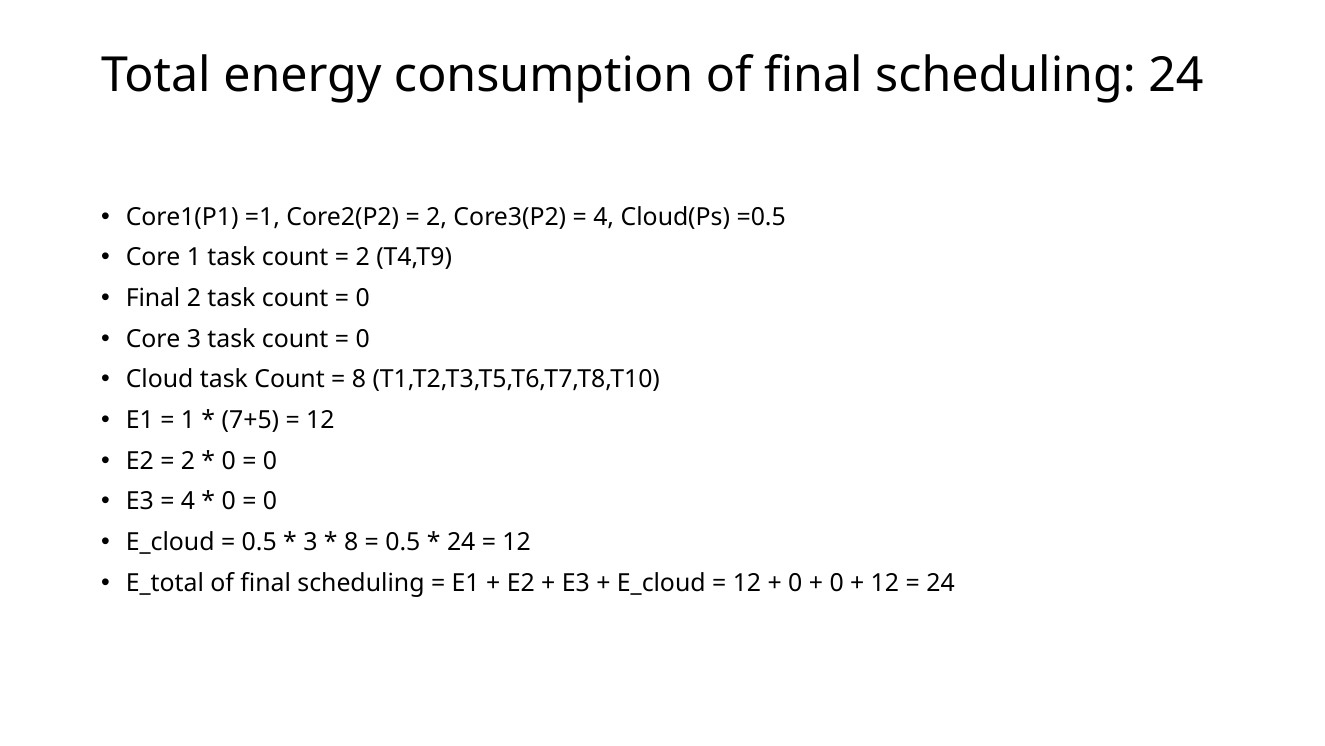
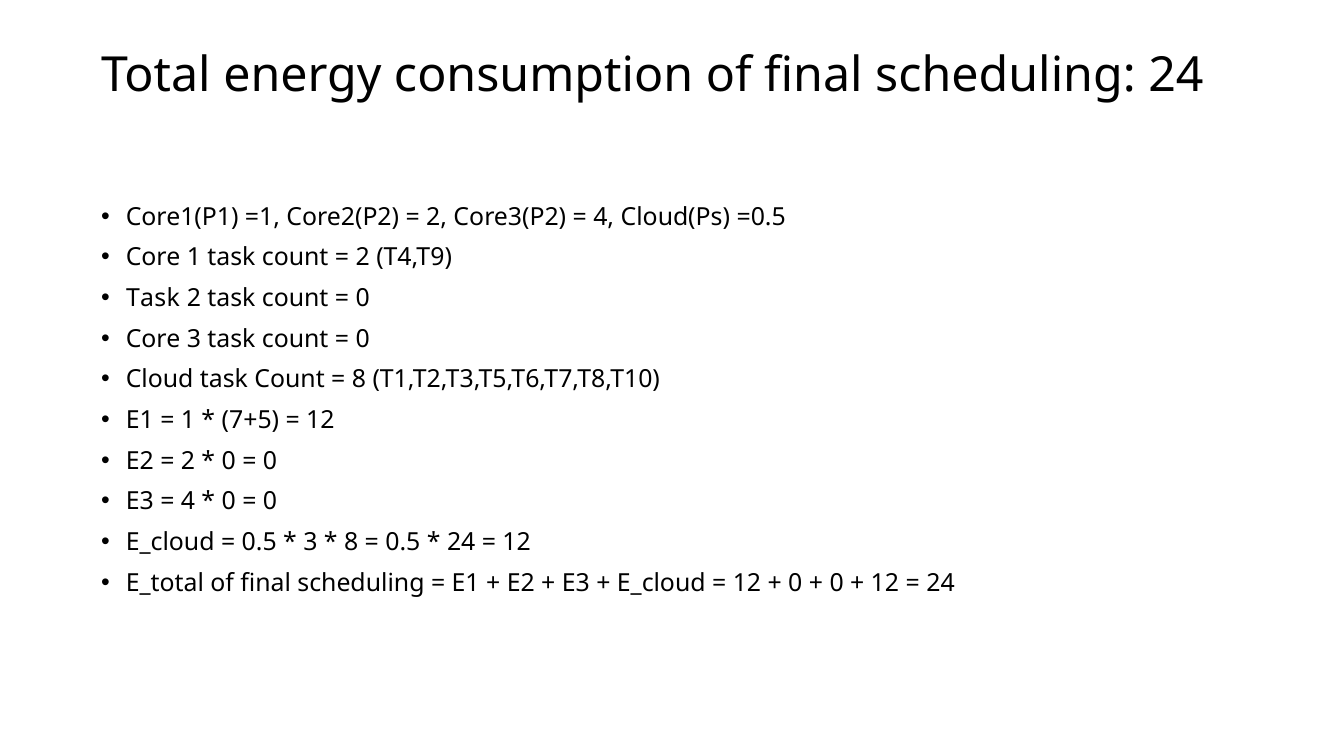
Final at (153, 298): Final -> Task
